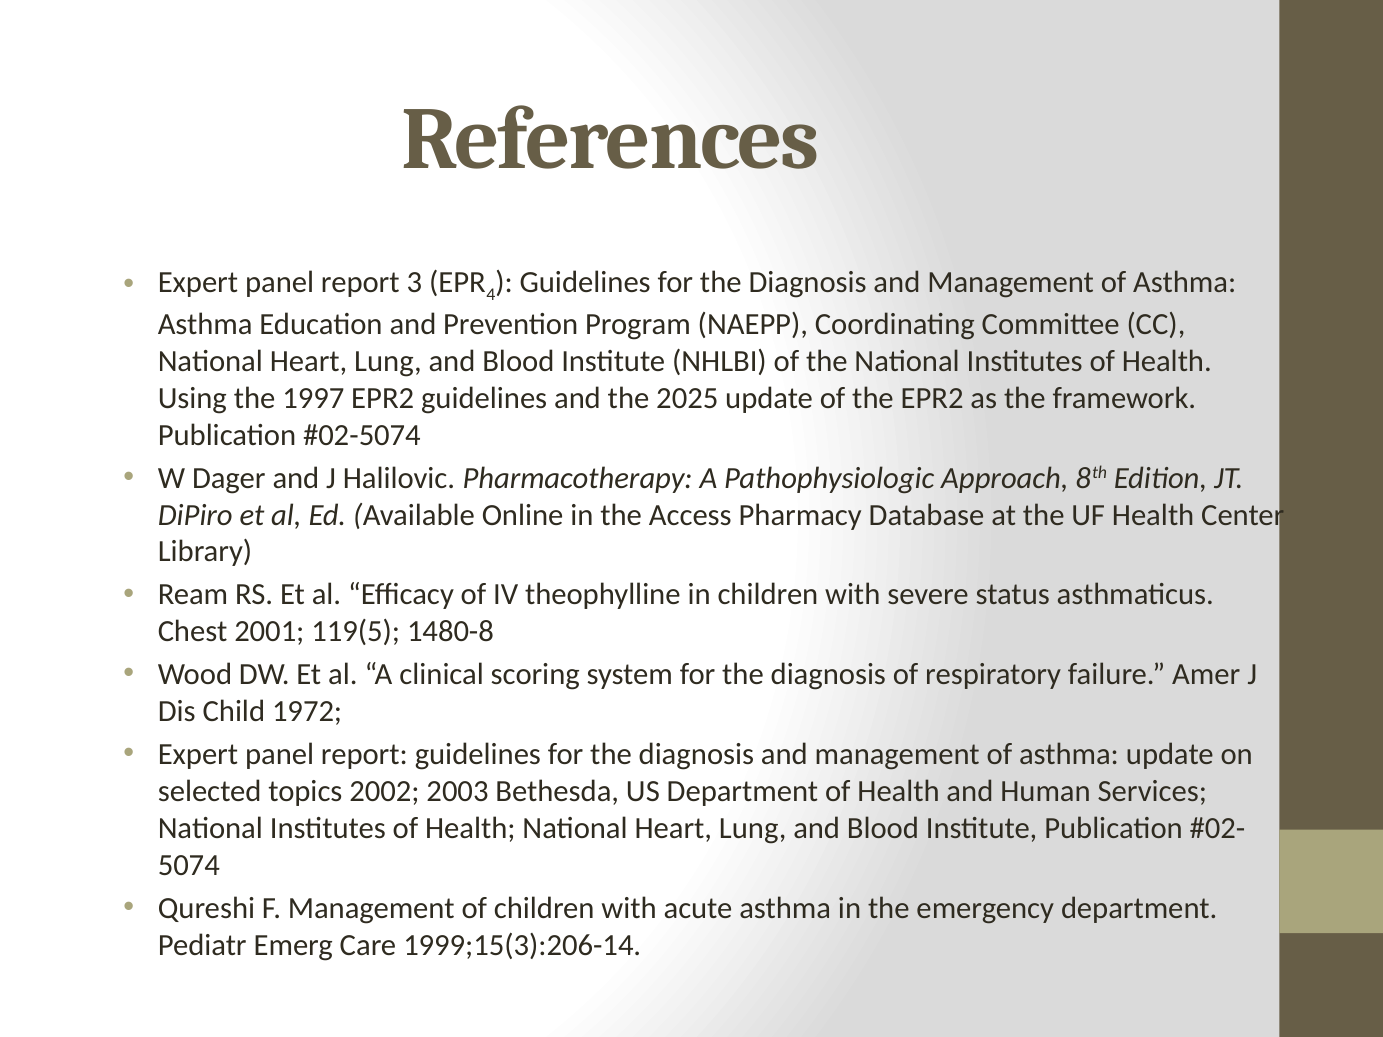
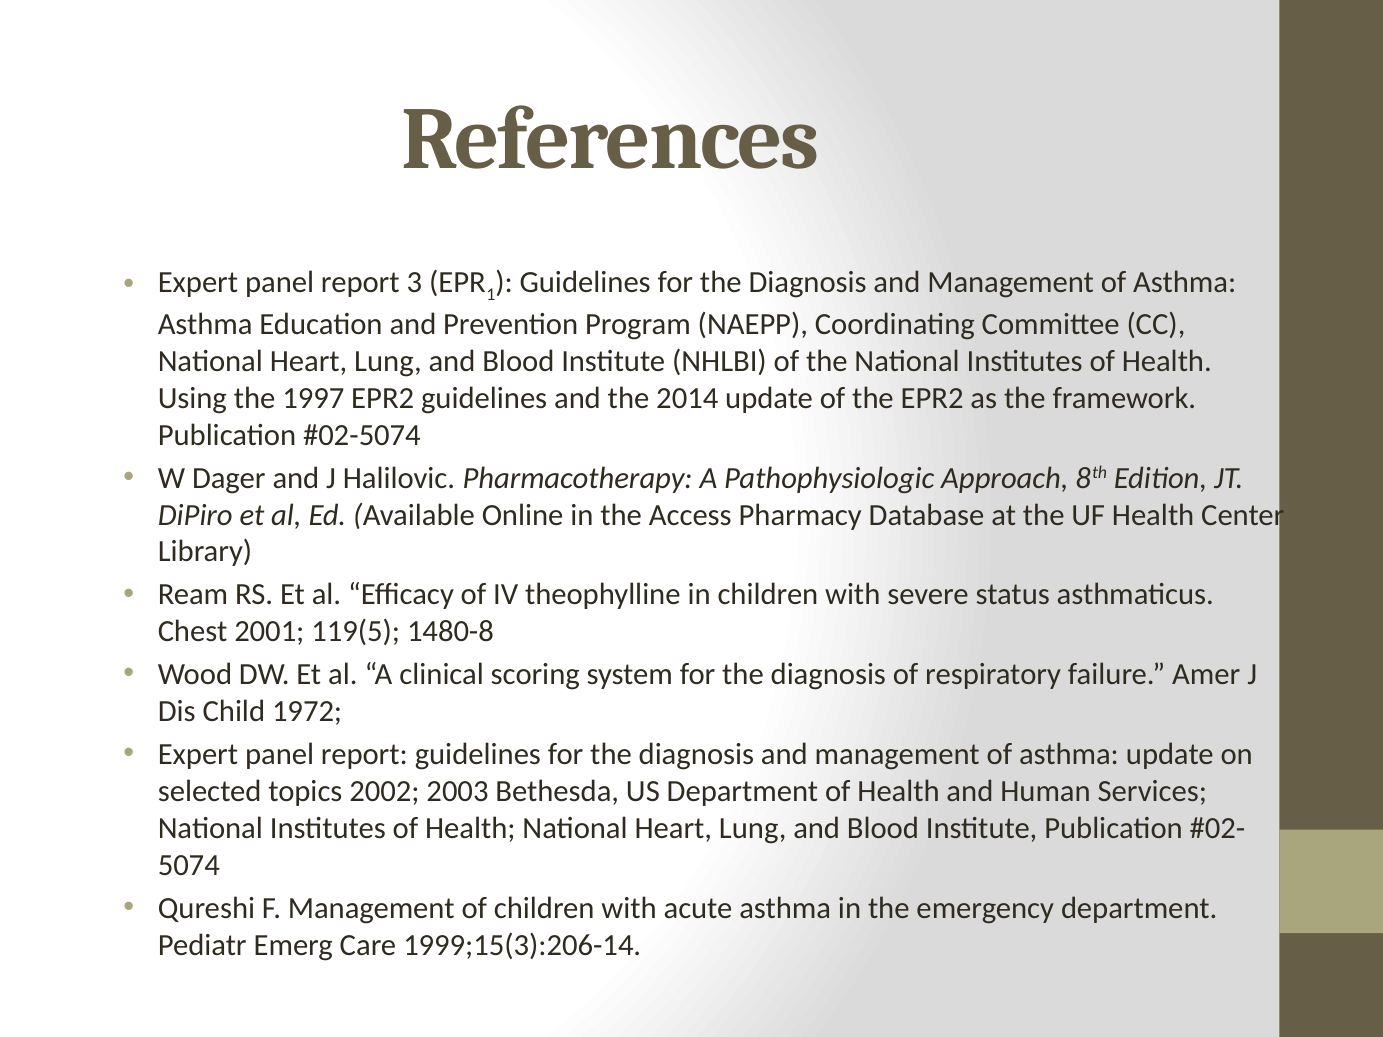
4: 4 -> 1
2025: 2025 -> 2014
